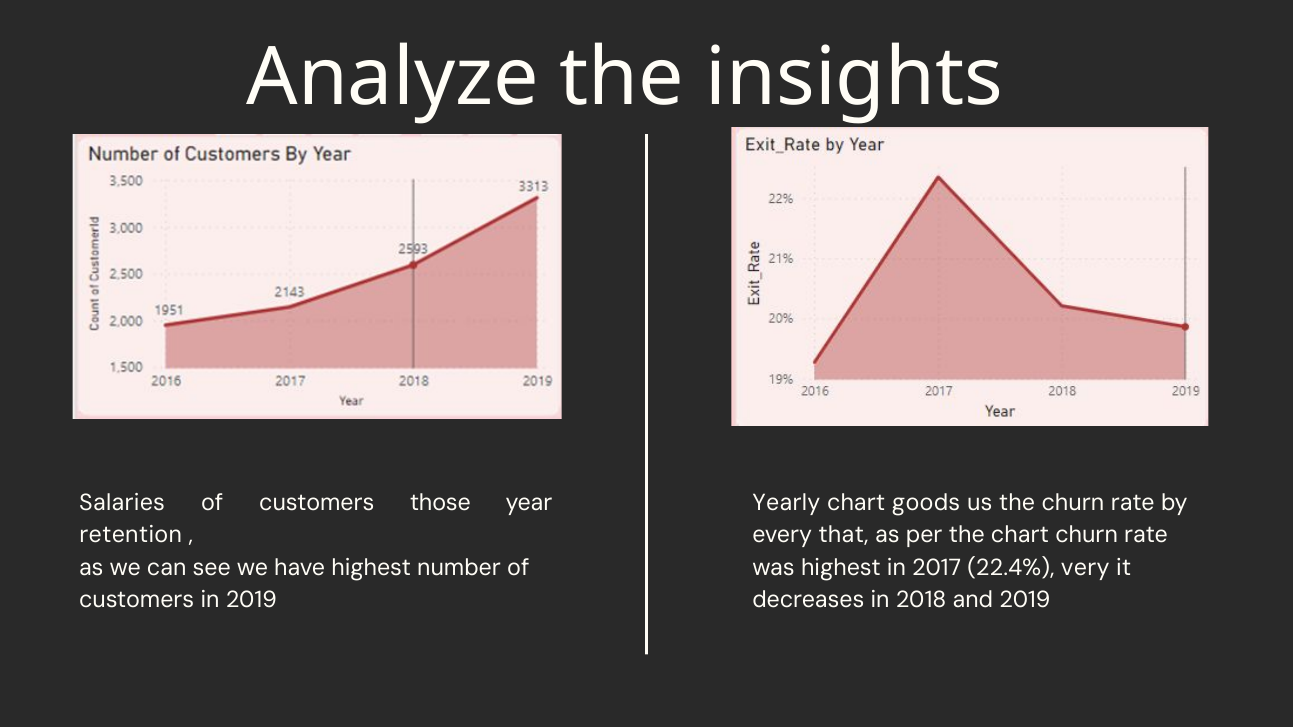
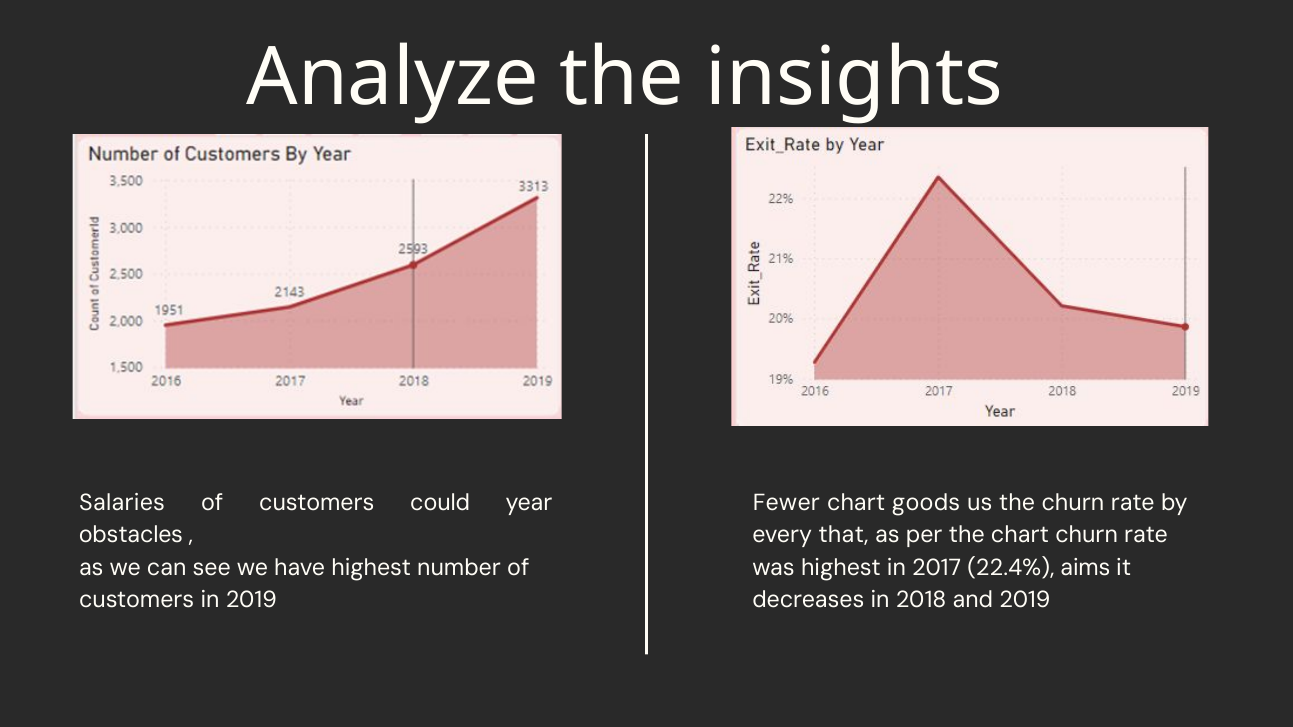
those: those -> could
Yearly: Yearly -> Fewer
retention: retention -> obstacles
very: very -> aims
